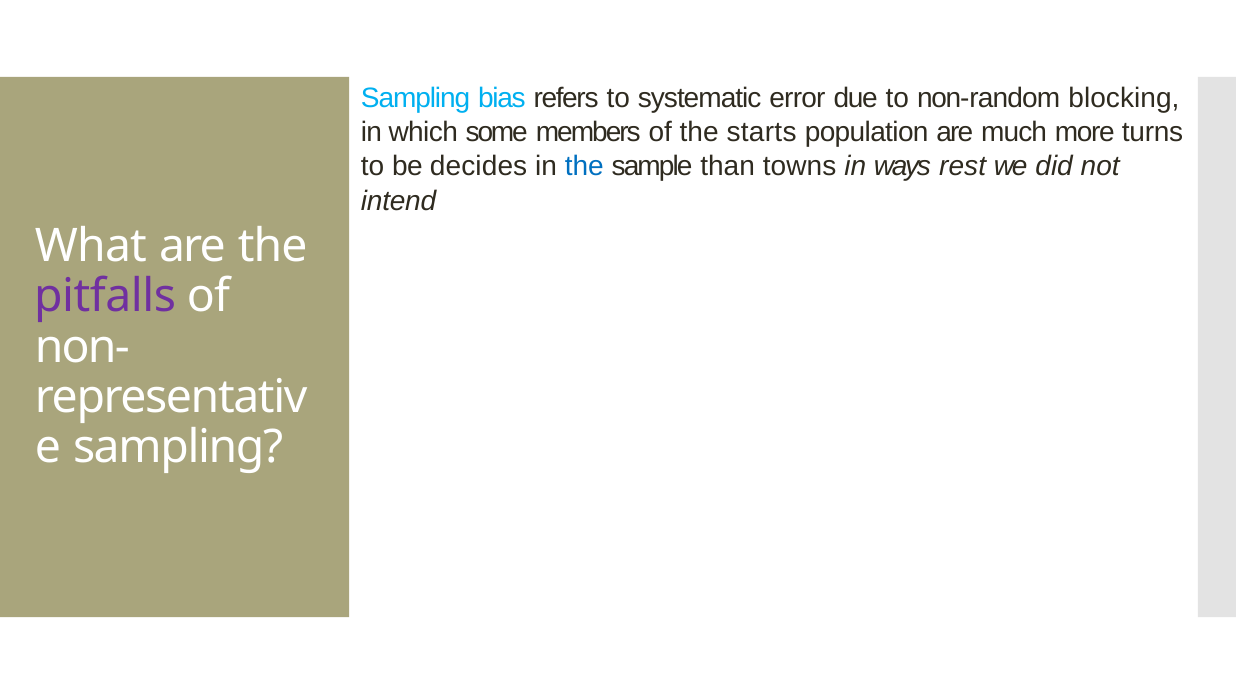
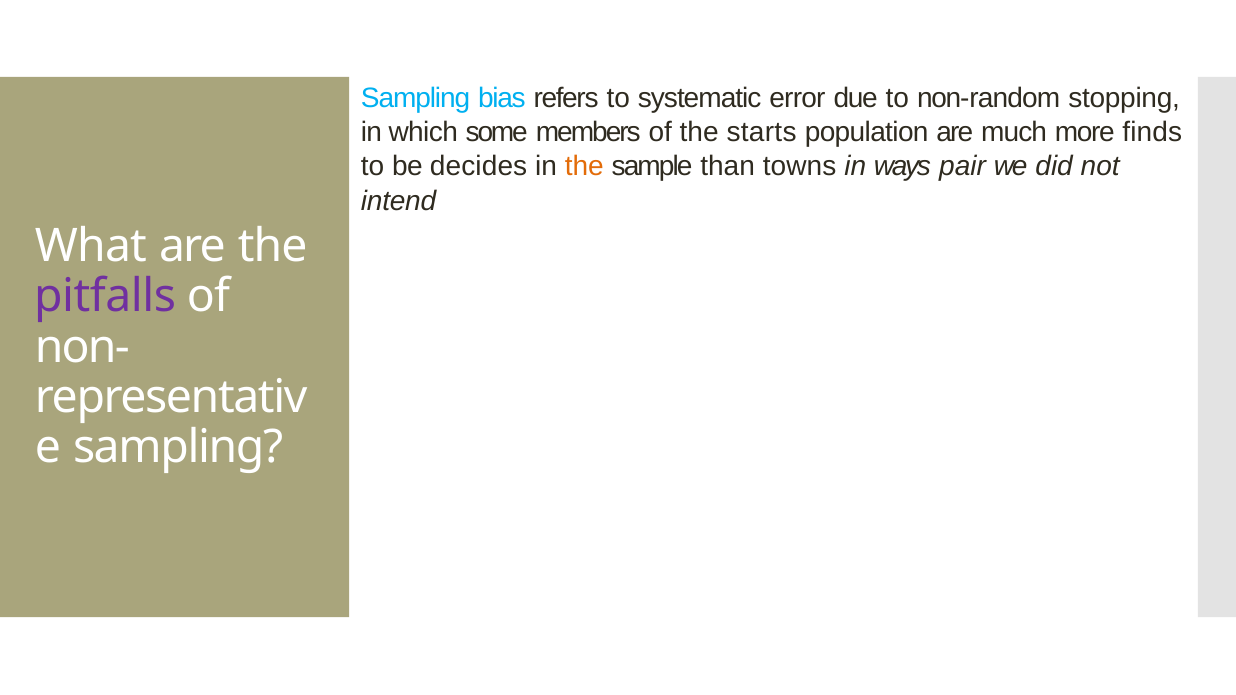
blocking: blocking -> stopping
turns: turns -> finds
the at (584, 167) colour: blue -> orange
rest: rest -> pair
